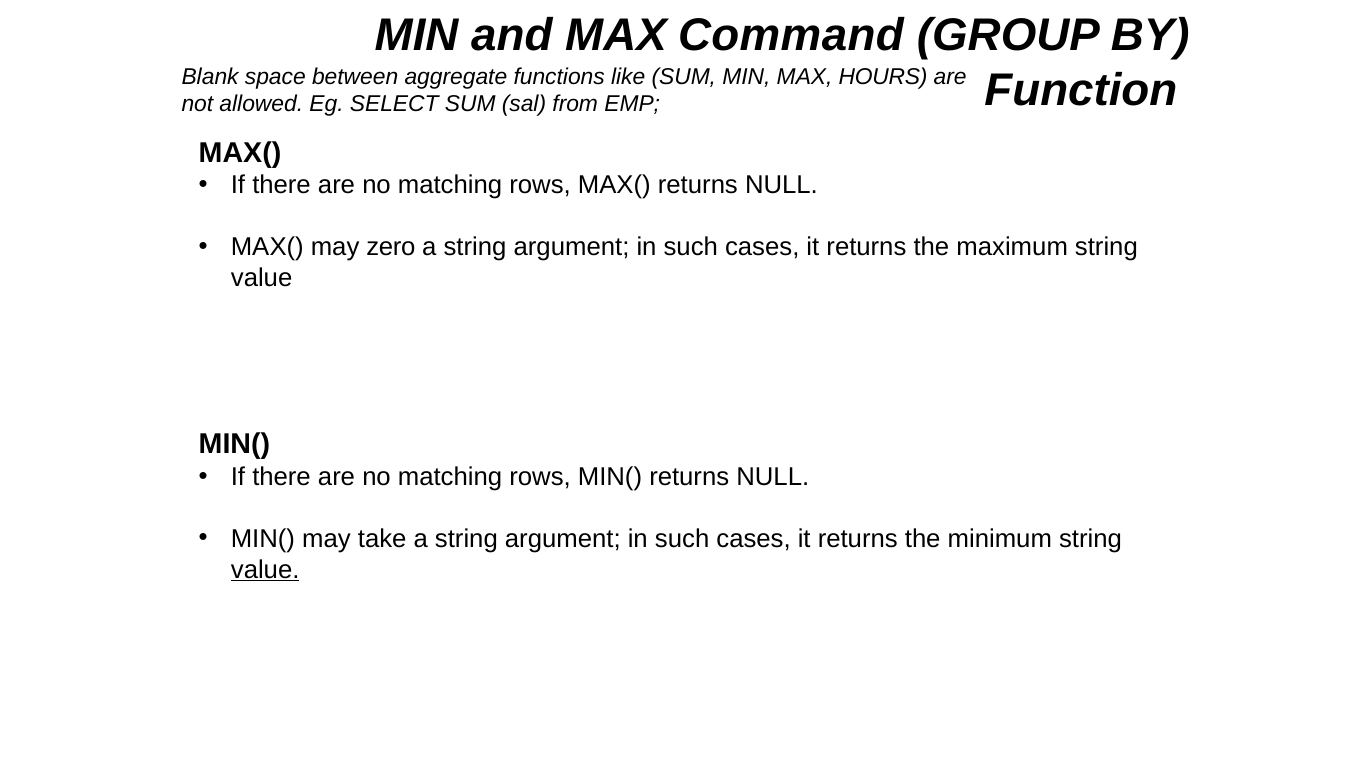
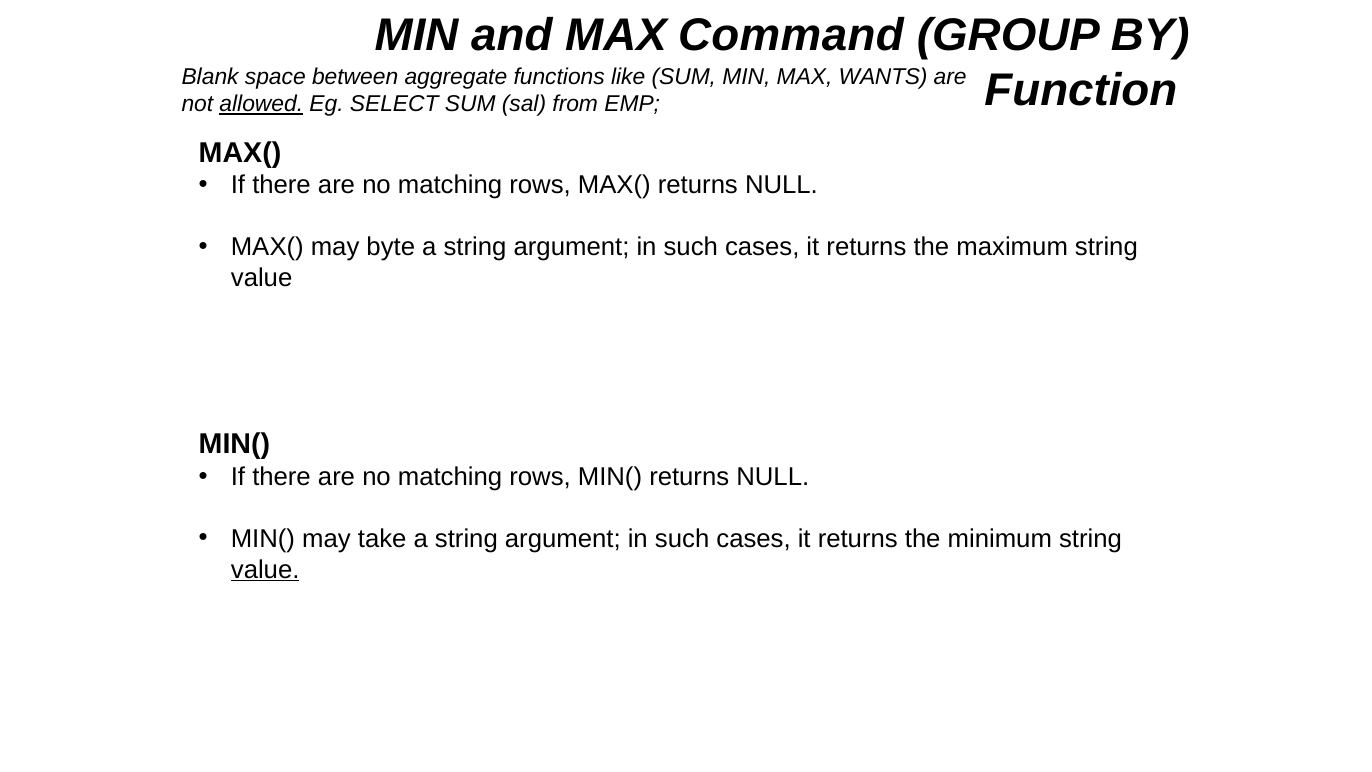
HOURS: HOURS -> WANTS
allowed underline: none -> present
zero: zero -> byte
